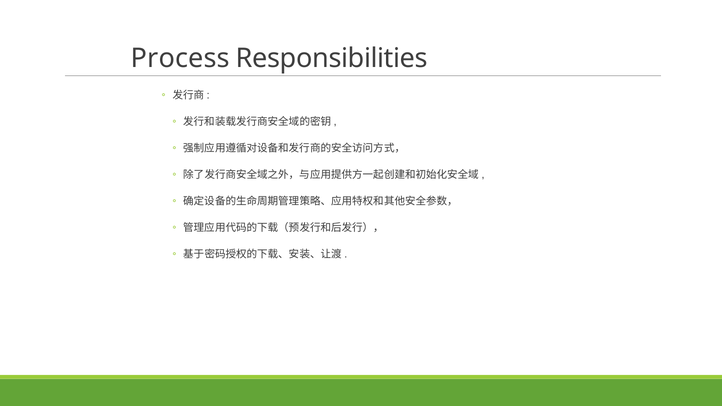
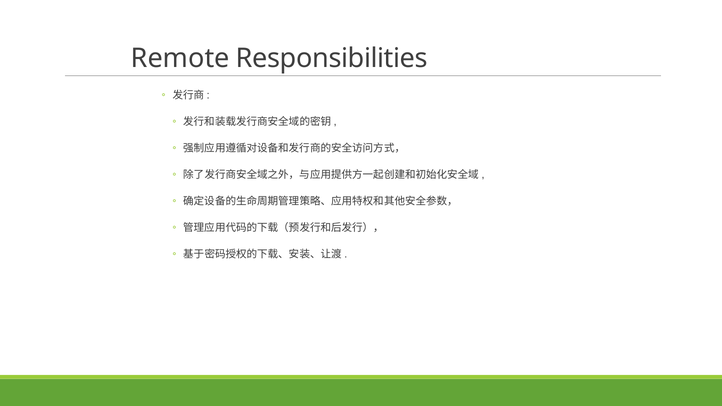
Process: Process -> Remote
